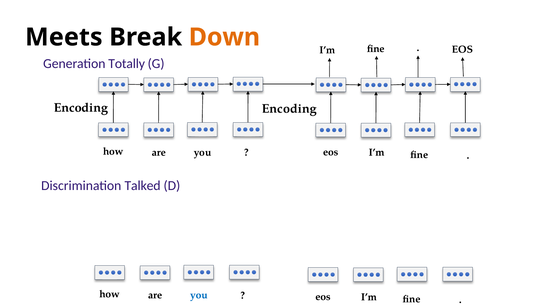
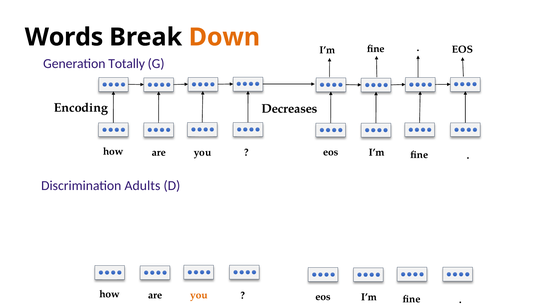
Meets: Meets -> Words
Encoding Encoding: Encoding -> Decreases
Talked: Talked -> Adults
you at (199, 295) colour: blue -> orange
